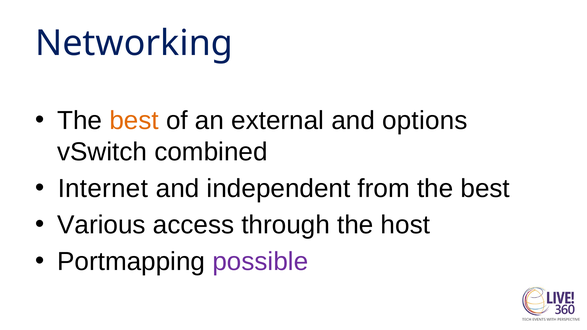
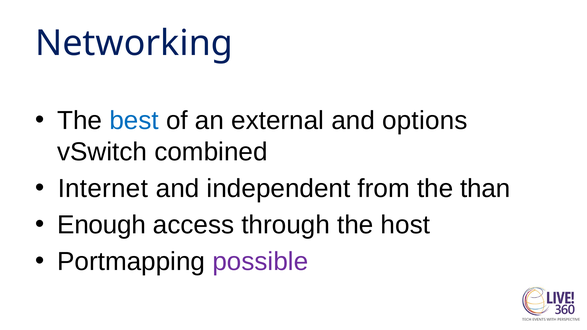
best at (134, 121) colour: orange -> blue
from the best: best -> than
Various: Various -> Enough
